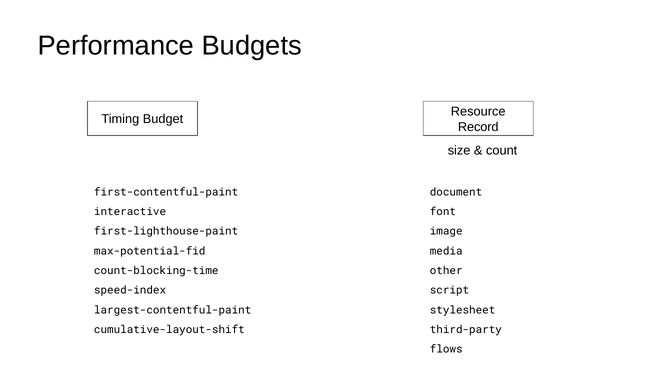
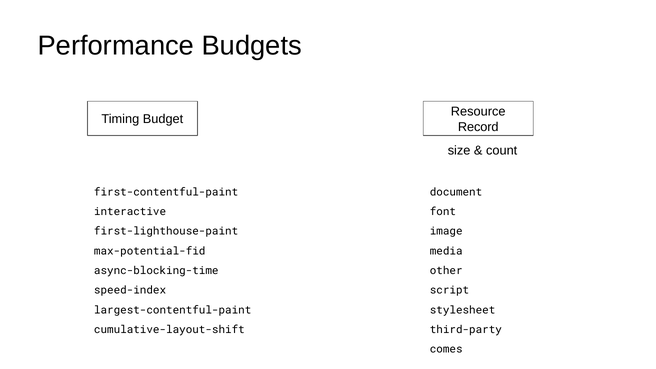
count-blocking-time: count-blocking-time -> async-blocking-time
flows: flows -> comes
